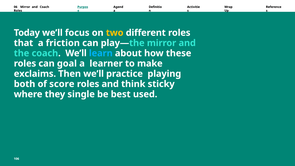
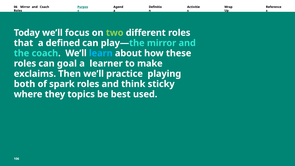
two colour: yellow -> light green
friction: friction -> defined
score: score -> spark
single: single -> topics
